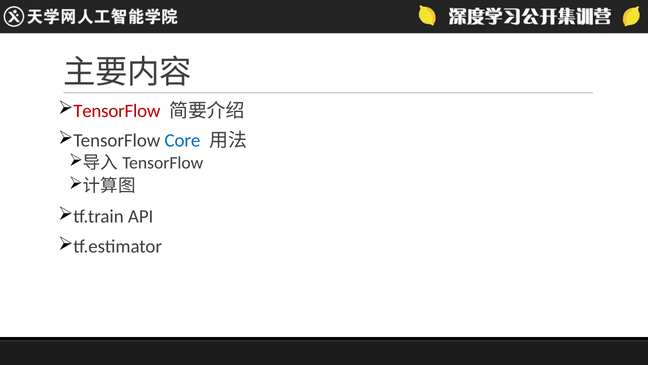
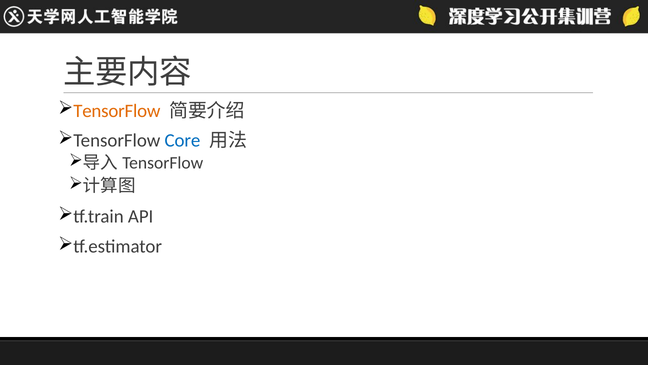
TensorFlow at (117, 111) colour: red -> orange
